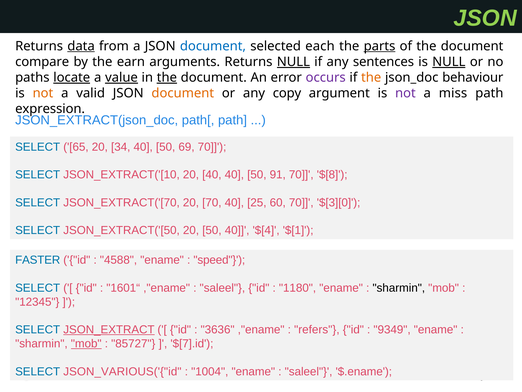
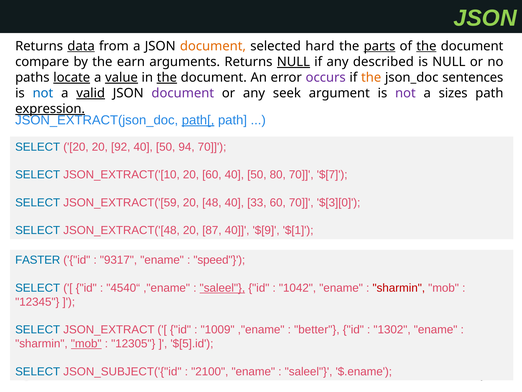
document at (213, 46) colour: blue -> orange
each: each -> hard
the at (426, 46) underline: none -> present
sentences: sentences -> described
NULL at (449, 62) underline: present -> none
behaviour: behaviour -> sentences
not at (43, 93) colour: orange -> blue
valid underline: none -> present
document at (183, 93) colour: orange -> purple
copy: copy -> seek
miss: miss -> sizes
expression underline: none -> present
path[ underline: none -> present
SELECT 65: 65 -> 20
34: 34 -> 92
69: 69 -> 94
20 40: 40 -> 60
91: 91 -> 80
$[8: $[8 -> $[7
JSON_EXTRACT('[70: JSON_EXTRACT('[70 -> JSON_EXTRACT('[59
20 70: 70 -> 48
25: 25 -> 33
JSON_EXTRACT('[50: JSON_EXTRACT('[50 -> JSON_EXTRACT('[48
20 50: 50 -> 87
$[4: $[4 -> $[9
4588: 4588 -> 9317
1601“: 1601“ -> 4540“
saleel at (222, 288) underline: none -> present
1180: 1180 -> 1042
sharmin at (399, 288) colour: black -> red
JSON_EXTRACT underline: present -> none
3636: 3636 -> 1009
refers: refers -> better
9349: 9349 -> 1302
85727: 85727 -> 12305
$[7].id: $[7].id -> $[5].id
JSON_VARIOUS('{"id: JSON_VARIOUS('{"id -> JSON_SUBJECT('{"id
1004: 1004 -> 2100
